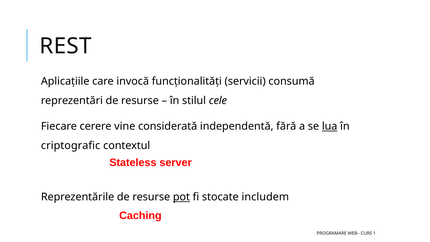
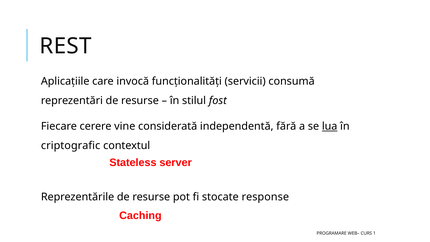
cele: cele -> fost
pot underline: present -> none
includem: includem -> response
